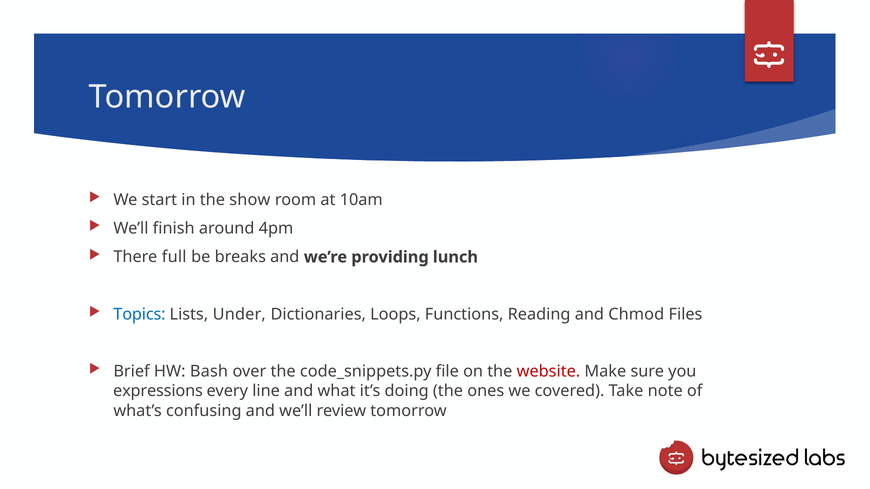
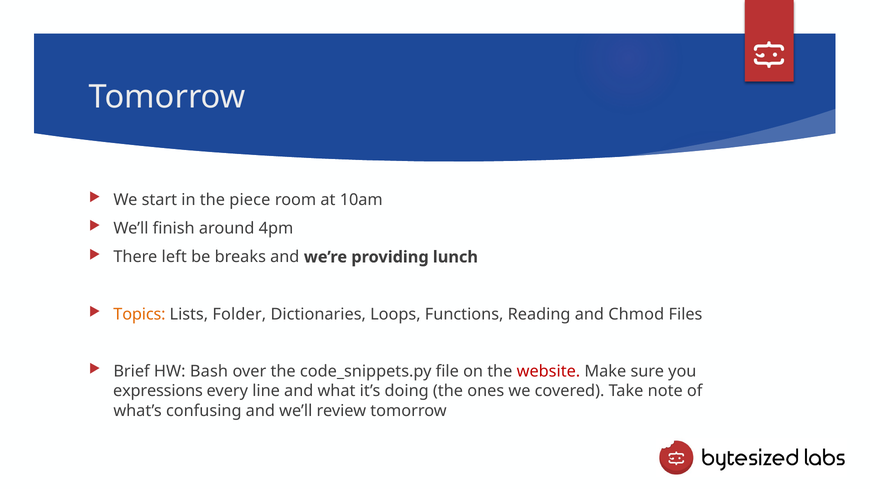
show: show -> piece
full: full -> left
Topics colour: blue -> orange
Under: Under -> Folder
